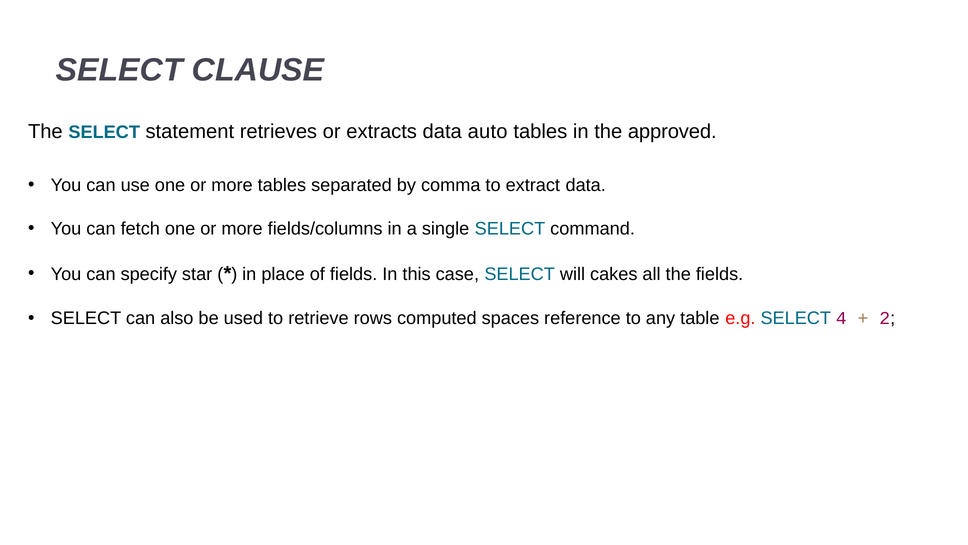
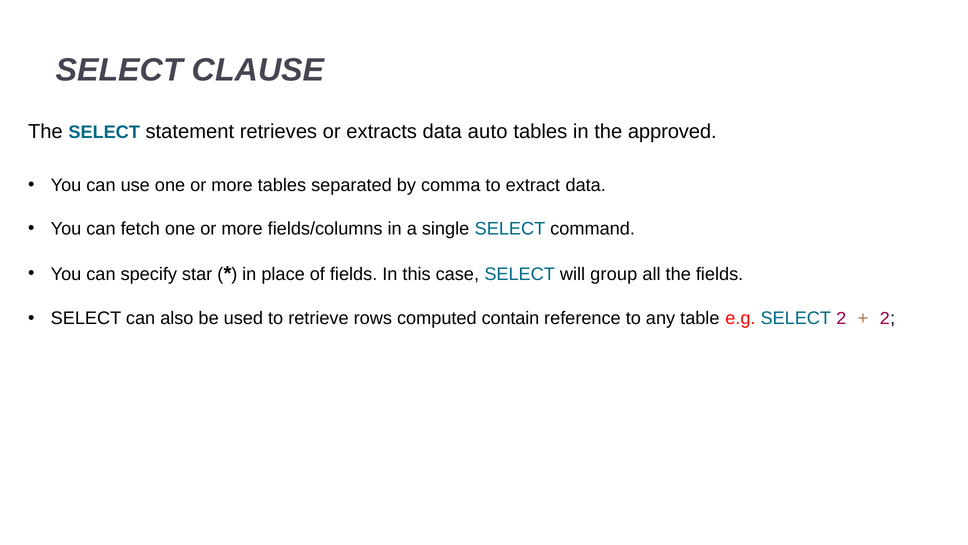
cakes: cakes -> group
spaces: spaces -> contain
SELECT 4: 4 -> 2
